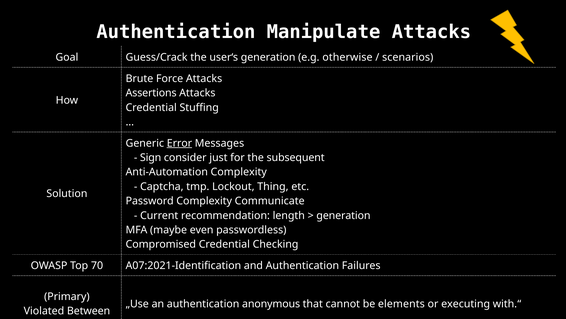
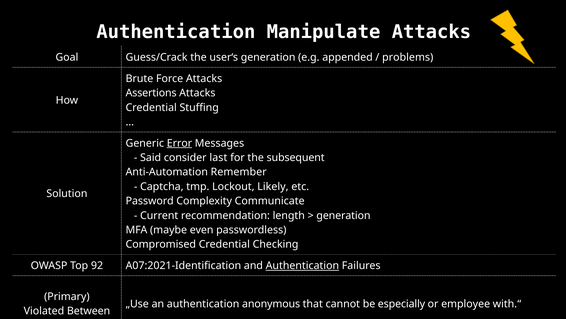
otherwise: otherwise -> appended
scenarios: scenarios -> problems
Sign: Sign -> Said
just: just -> last
Anti-Automation Complexity: Complexity -> Remember
Thing: Thing -> Likely
70: 70 -> 92
Authentication at (302, 265) underline: none -> present
elements: elements -> especially
executing: executing -> employee
